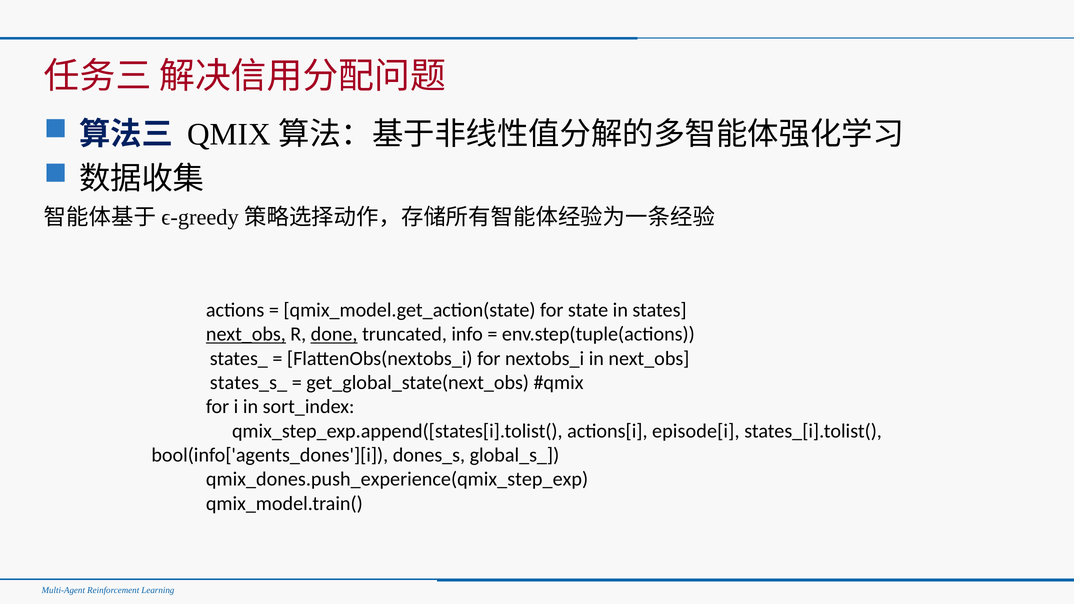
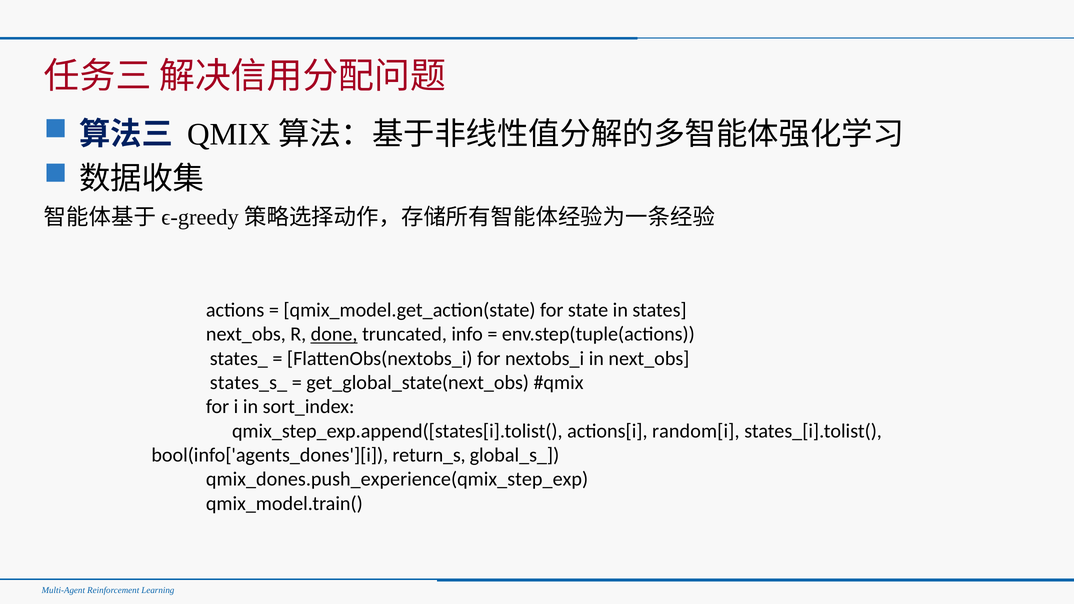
next_obs at (246, 334) underline: present -> none
episode[i: episode[i -> random[i
dones_s: dones_s -> return_s
